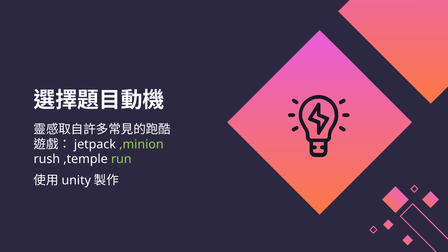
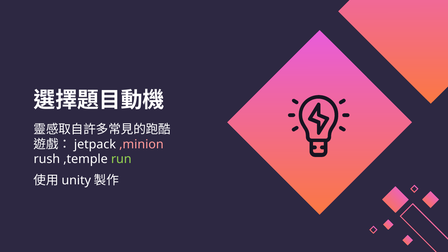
,minion colour: light green -> pink
